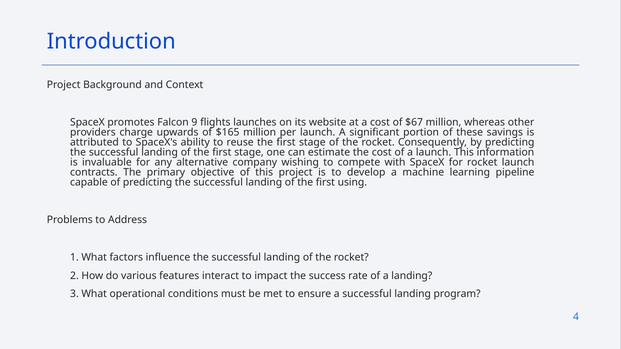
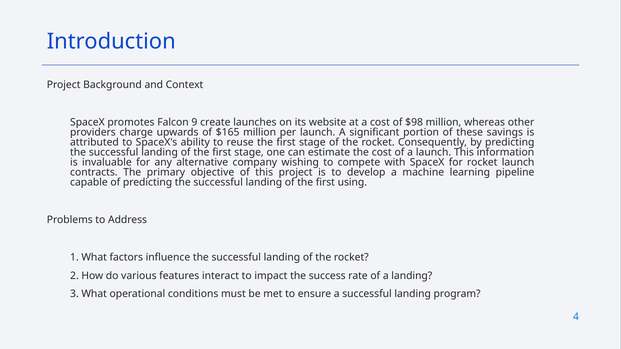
flights: flights -> create
$67: $67 -> $98
